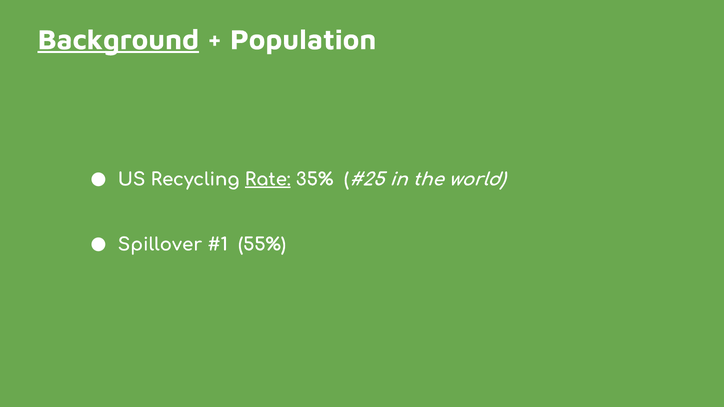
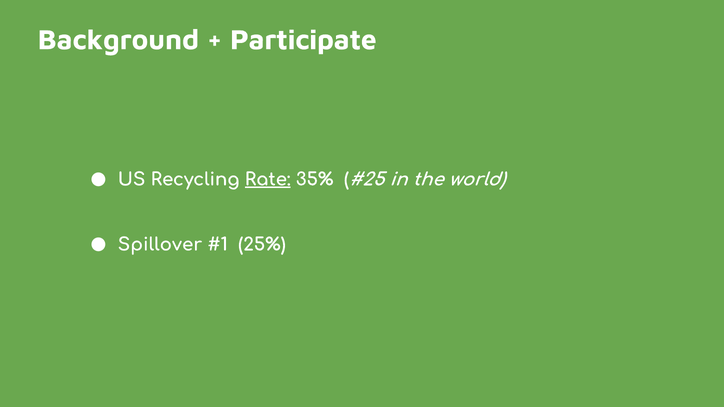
Background underline: present -> none
Population: Population -> Participate
55%: 55% -> 25%
